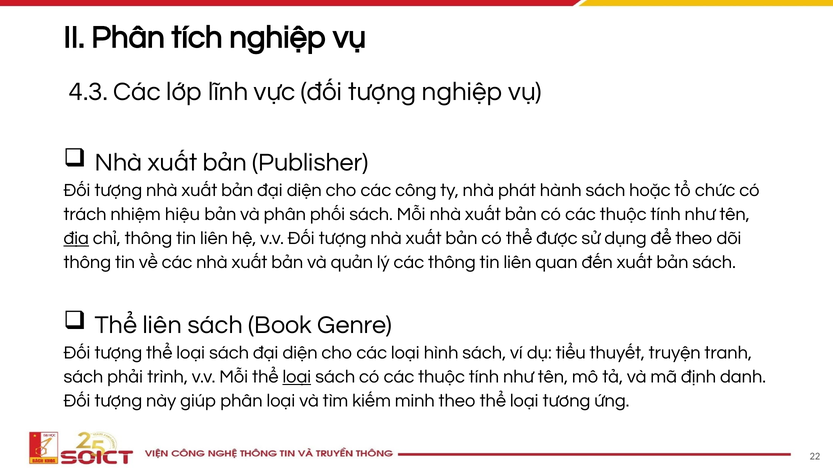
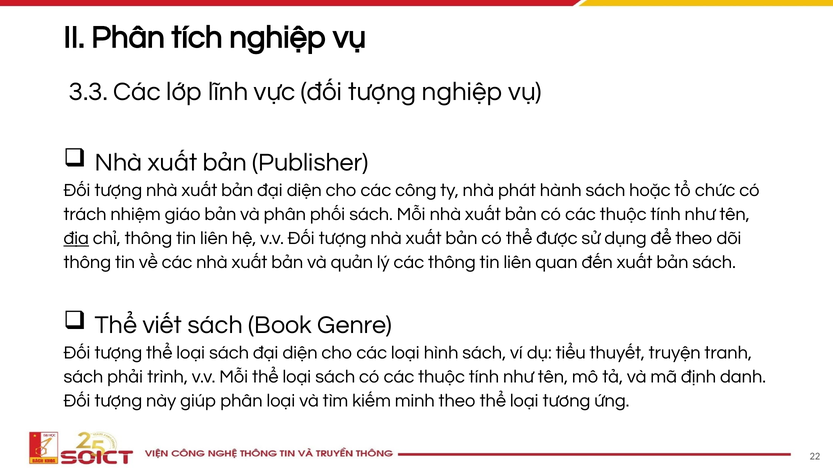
4.3: 4.3 -> 3.3
hiệu: hiệu -> giáo
Thể liên: liên -> viết
loại at (297, 377) underline: present -> none
